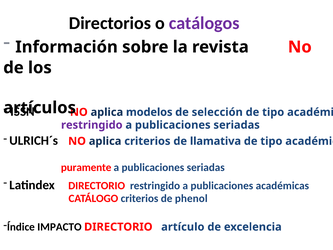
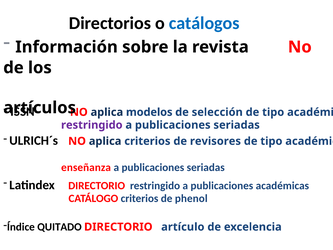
catálogos colour: purple -> blue
llamativa: llamativa -> revisores
puramente: puramente -> enseñanza
IMPACTO: IMPACTO -> QUITADO
